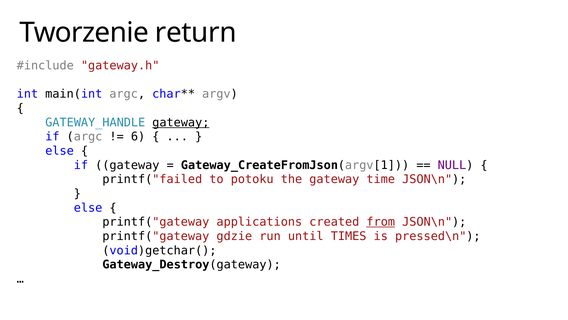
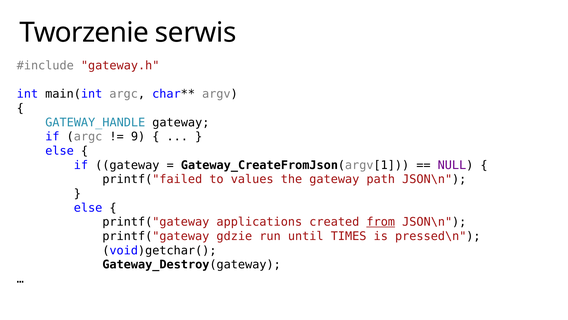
return: return -> serwis
gateway at (181, 122) underline: present -> none
6: 6 -> 9
potoku: potoku -> values
time: time -> path
